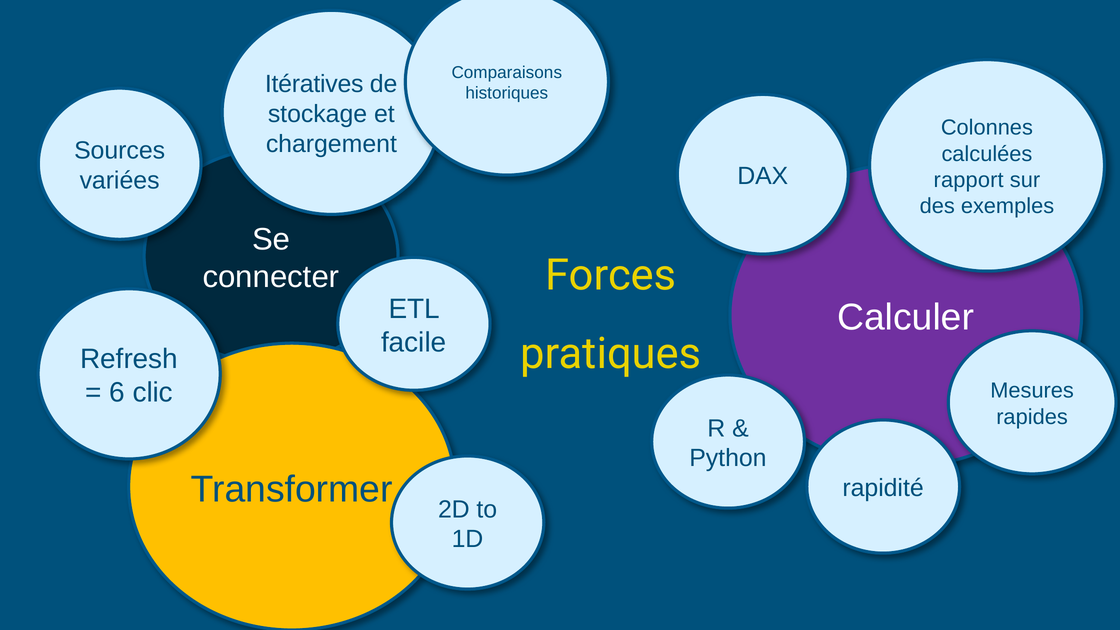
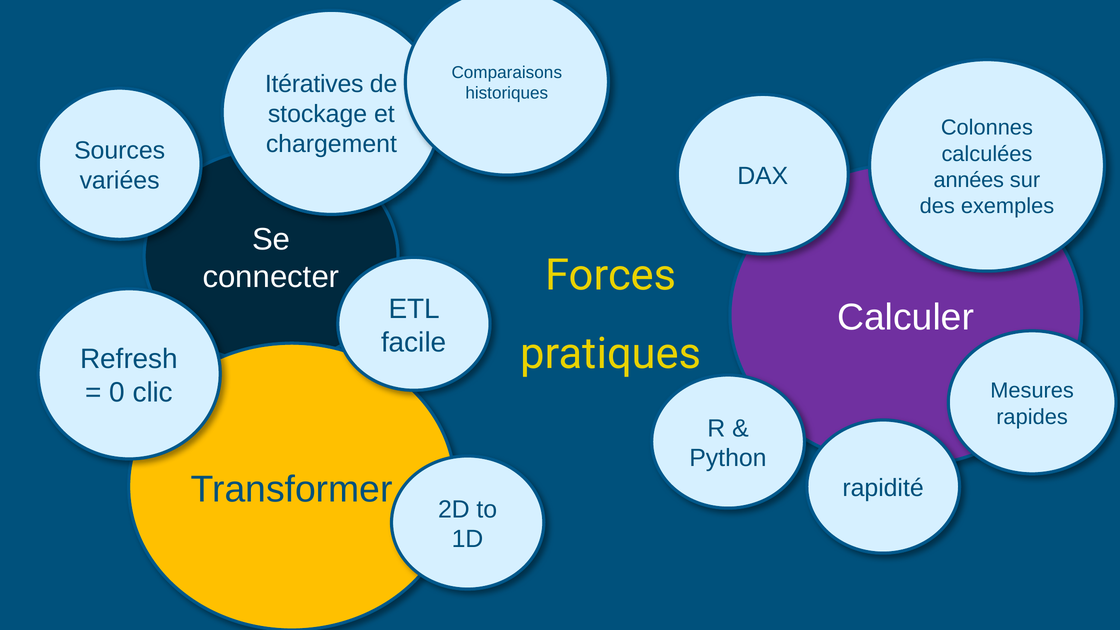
rapport: rapport -> années
6: 6 -> 0
